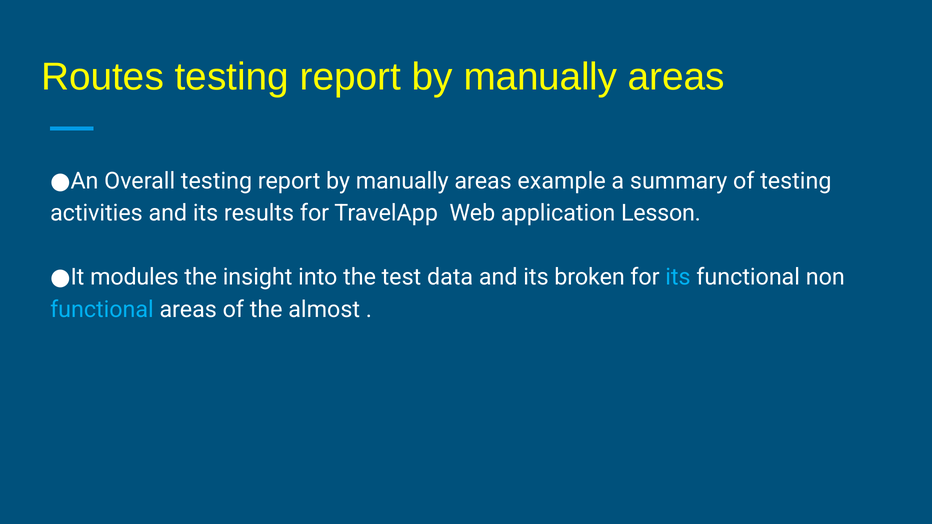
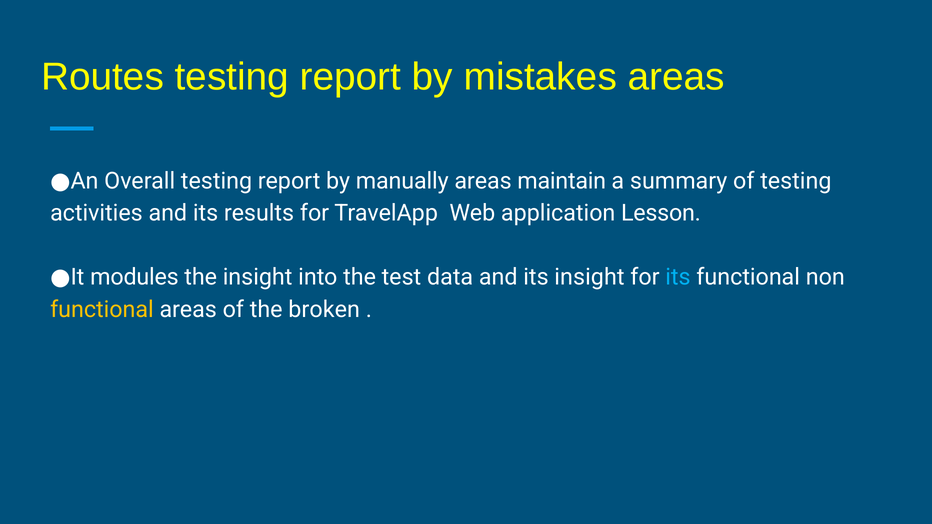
manually at (540, 77): manually -> mistakes
example: example -> maintain
its broken: broken -> insight
functional at (102, 310) colour: light blue -> yellow
almost: almost -> broken
